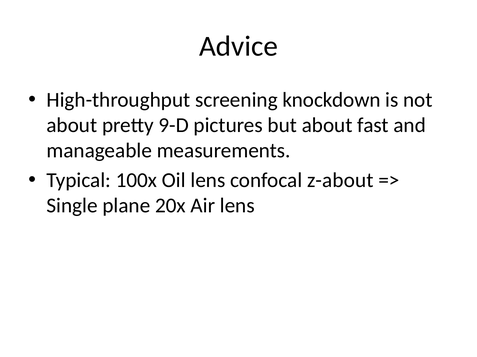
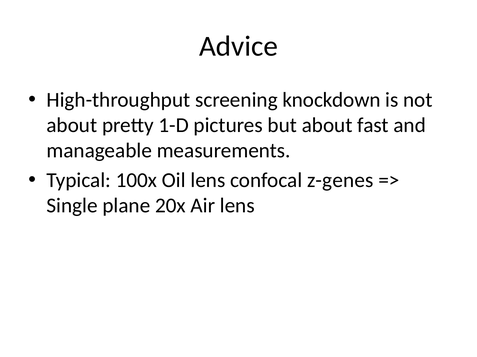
9-D: 9-D -> 1-D
z-about: z-about -> z-genes
